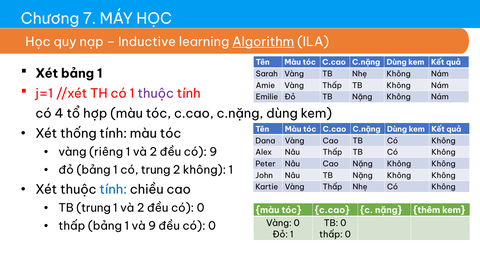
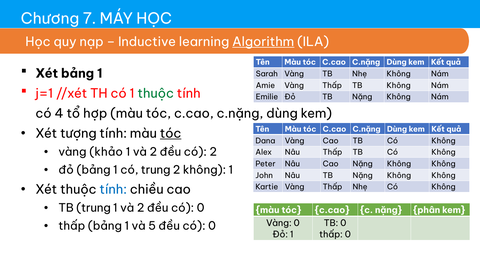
thuộc at (156, 93) colour: purple -> green
thống: thống -> tượng
tóc at (171, 133) underline: none -> present
riêng: riêng -> khảo
có 9: 9 -> 2
thêm: thêm -> phân
và 9: 9 -> 5
